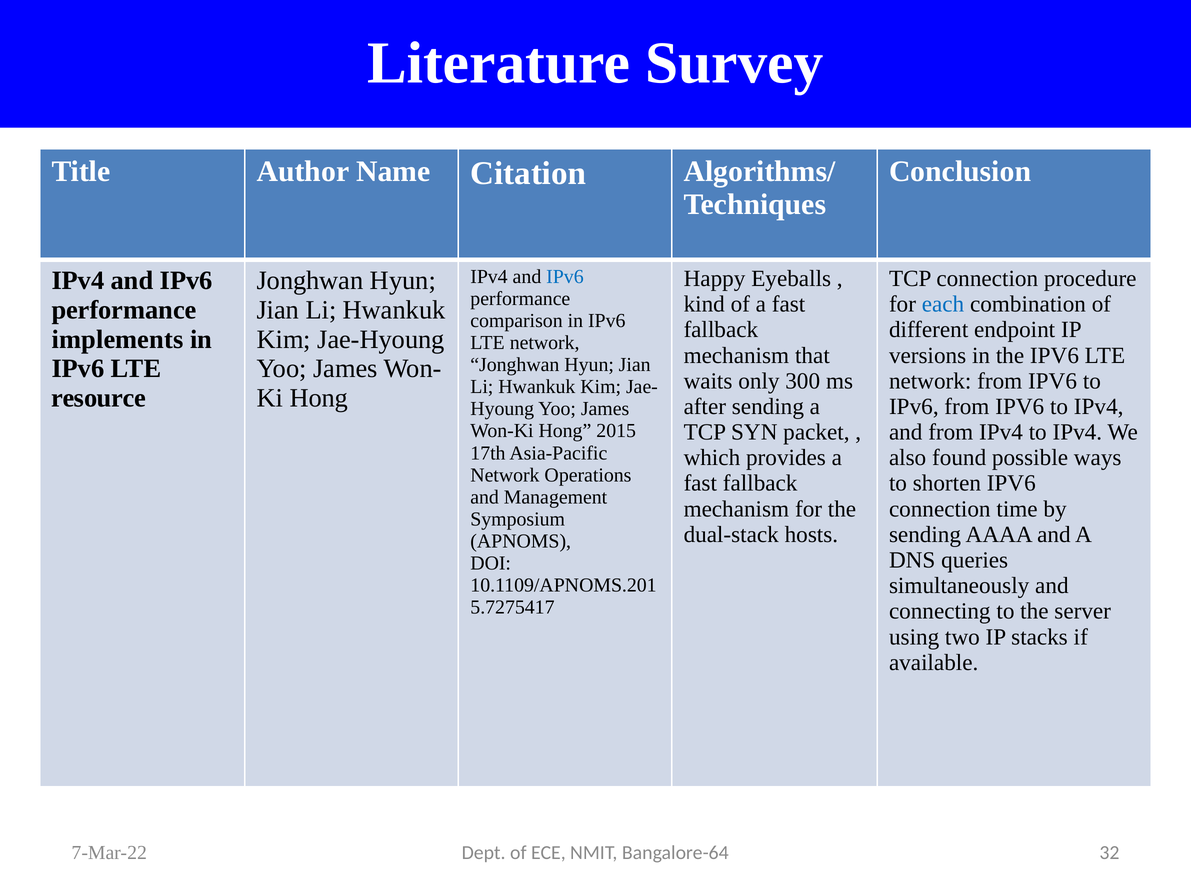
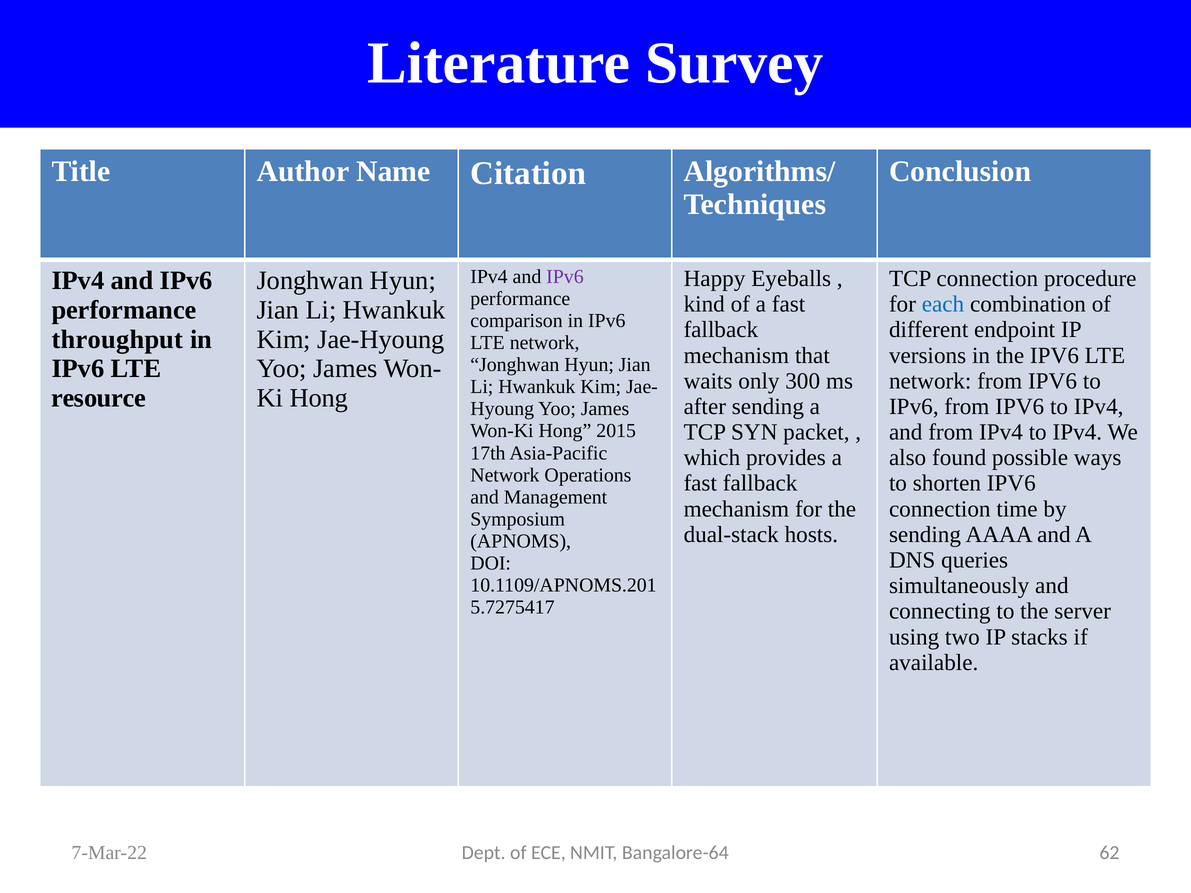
IPv6 at (565, 277) colour: blue -> purple
implements: implements -> throughput
32: 32 -> 62
